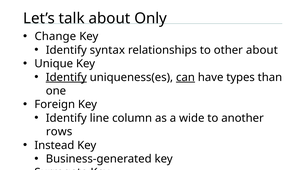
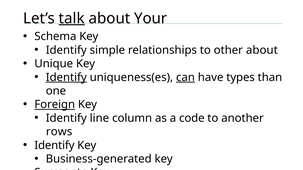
talk underline: none -> present
Only: Only -> Your
Change: Change -> Schema
syntax: syntax -> simple
Foreign underline: none -> present
wide: wide -> code
Instead at (54, 146): Instead -> Identify
